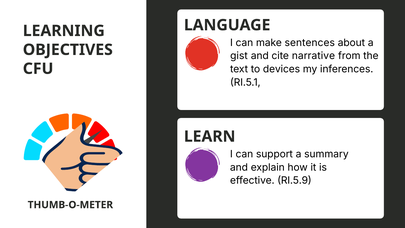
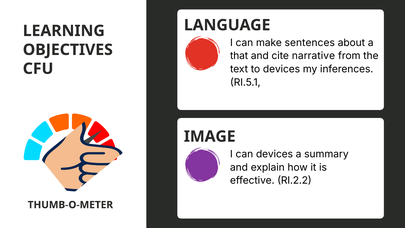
gist: gist -> that
LEARN: LEARN -> IMAGE
can support: support -> devices
RI.5.9: RI.5.9 -> RI.2.2
